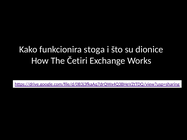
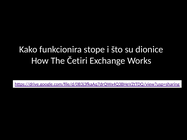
stoga: stoga -> stope
